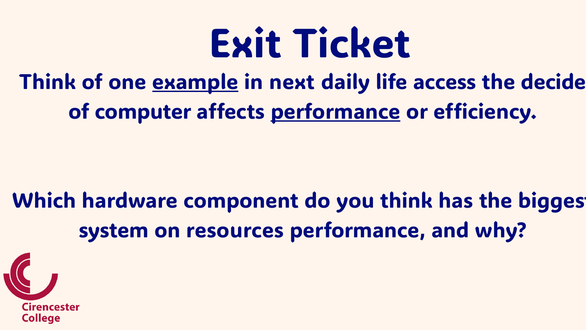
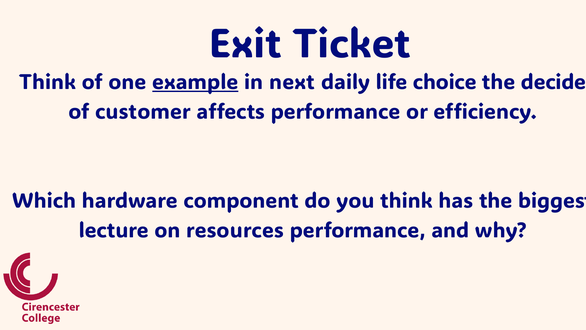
access: access -> choice
computer: computer -> customer
performance at (336, 112) underline: present -> none
system: system -> lecture
